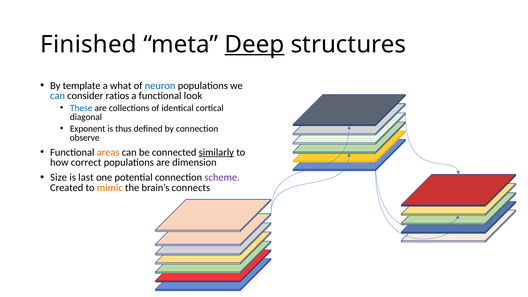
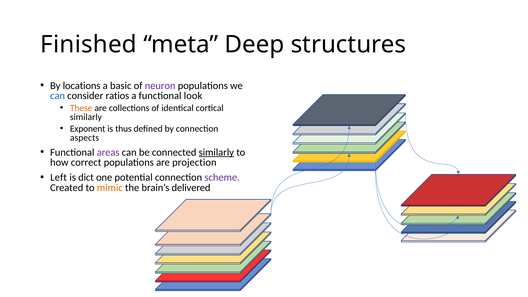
Deep underline: present -> none
template: template -> locations
what: what -> basic
neuron colour: blue -> purple
These colour: blue -> orange
diagonal at (86, 117): diagonal -> similarly
observe: observe -> aspects
areas colour: orange -> purple
dimension: dimension -> projection
Size: Size -> Left
last: last -> dict
connects: connects -> delivered
